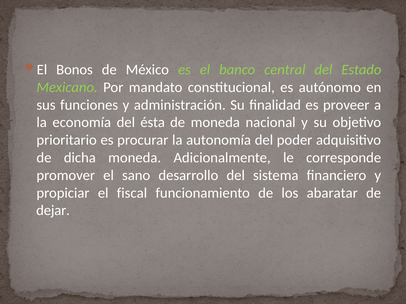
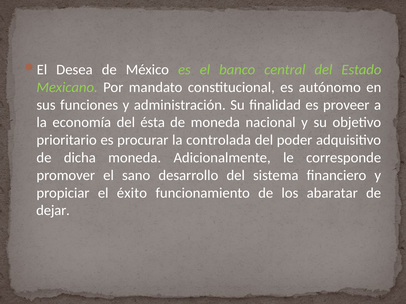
Bonos: Bonos -> Desea
autonomía: autonomía -> controlada
fiscal: fiscal -> éxito
